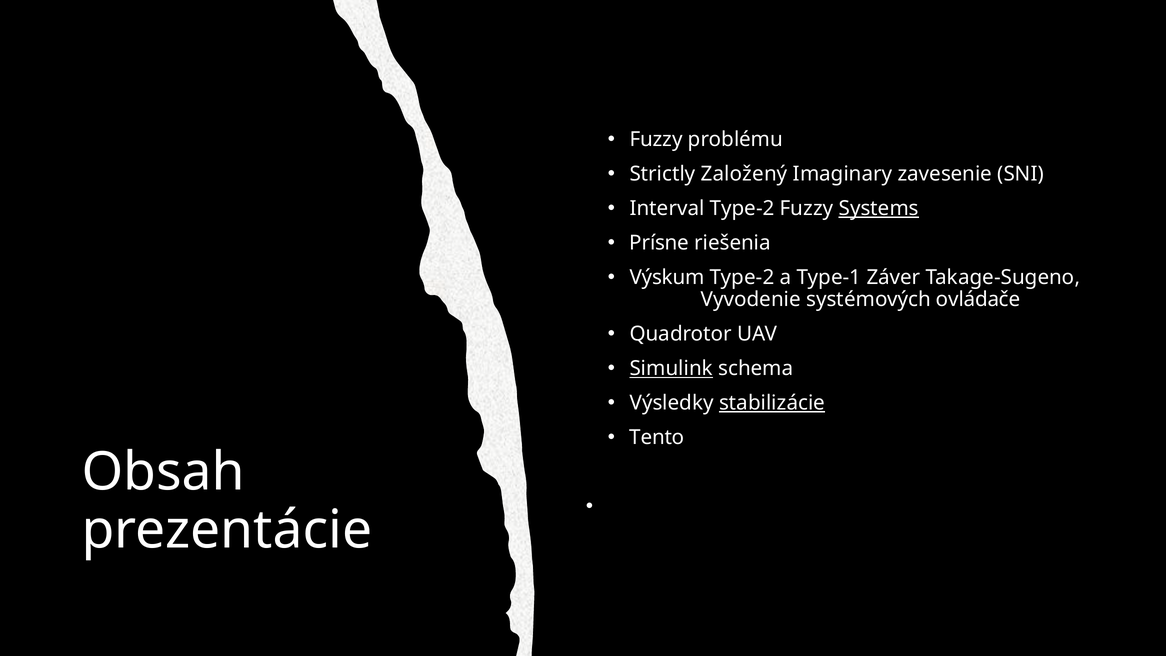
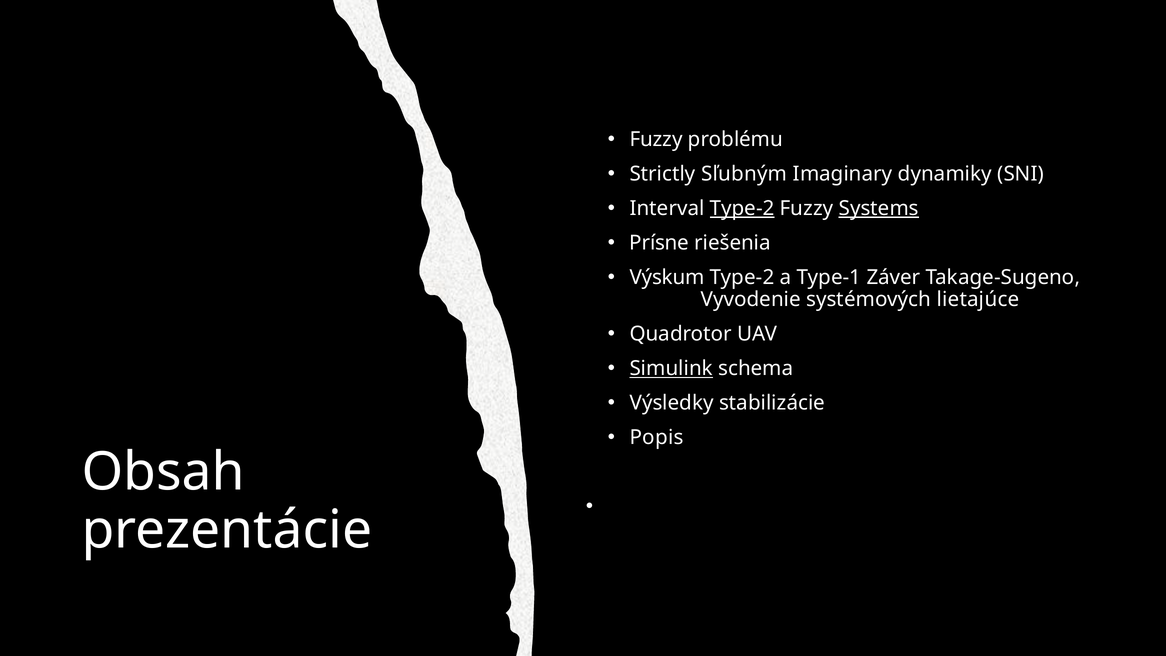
Založený: Založený -> Sľubným
zavesenie: zavesenie -> dynamiky
Type-2 at (742, 208) underline: none -> present
ovládače: ovládače -> lietajúce
stabilizácie underline: present -> none
Tento: Tento -> Popis
